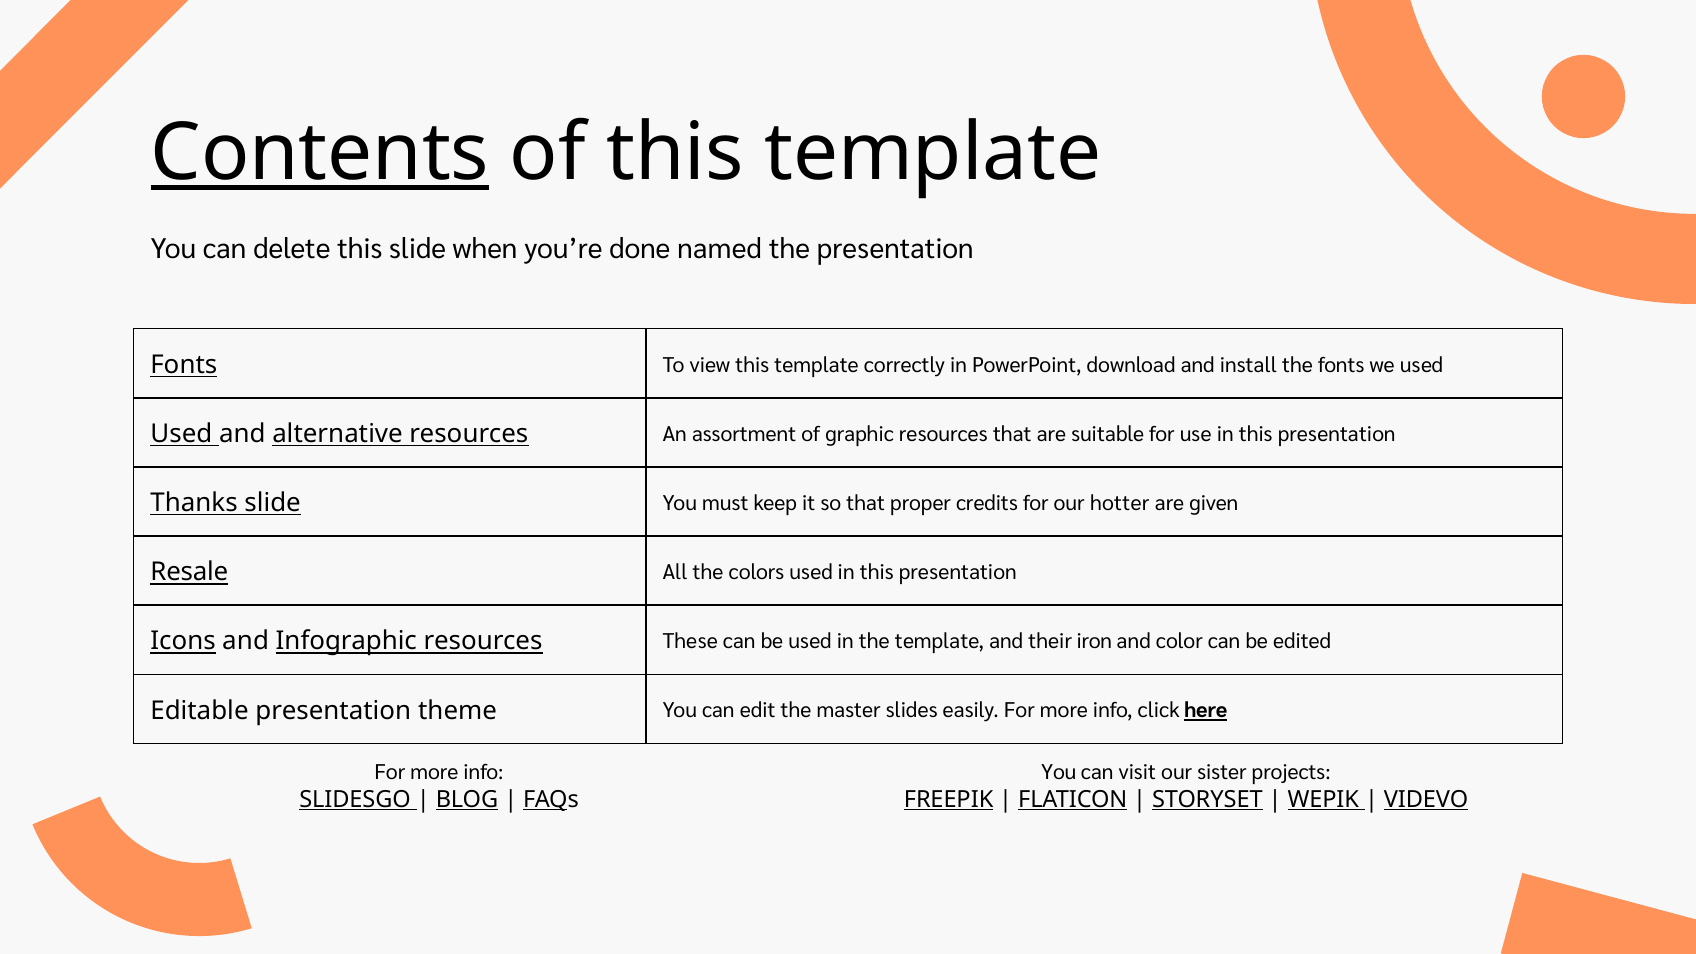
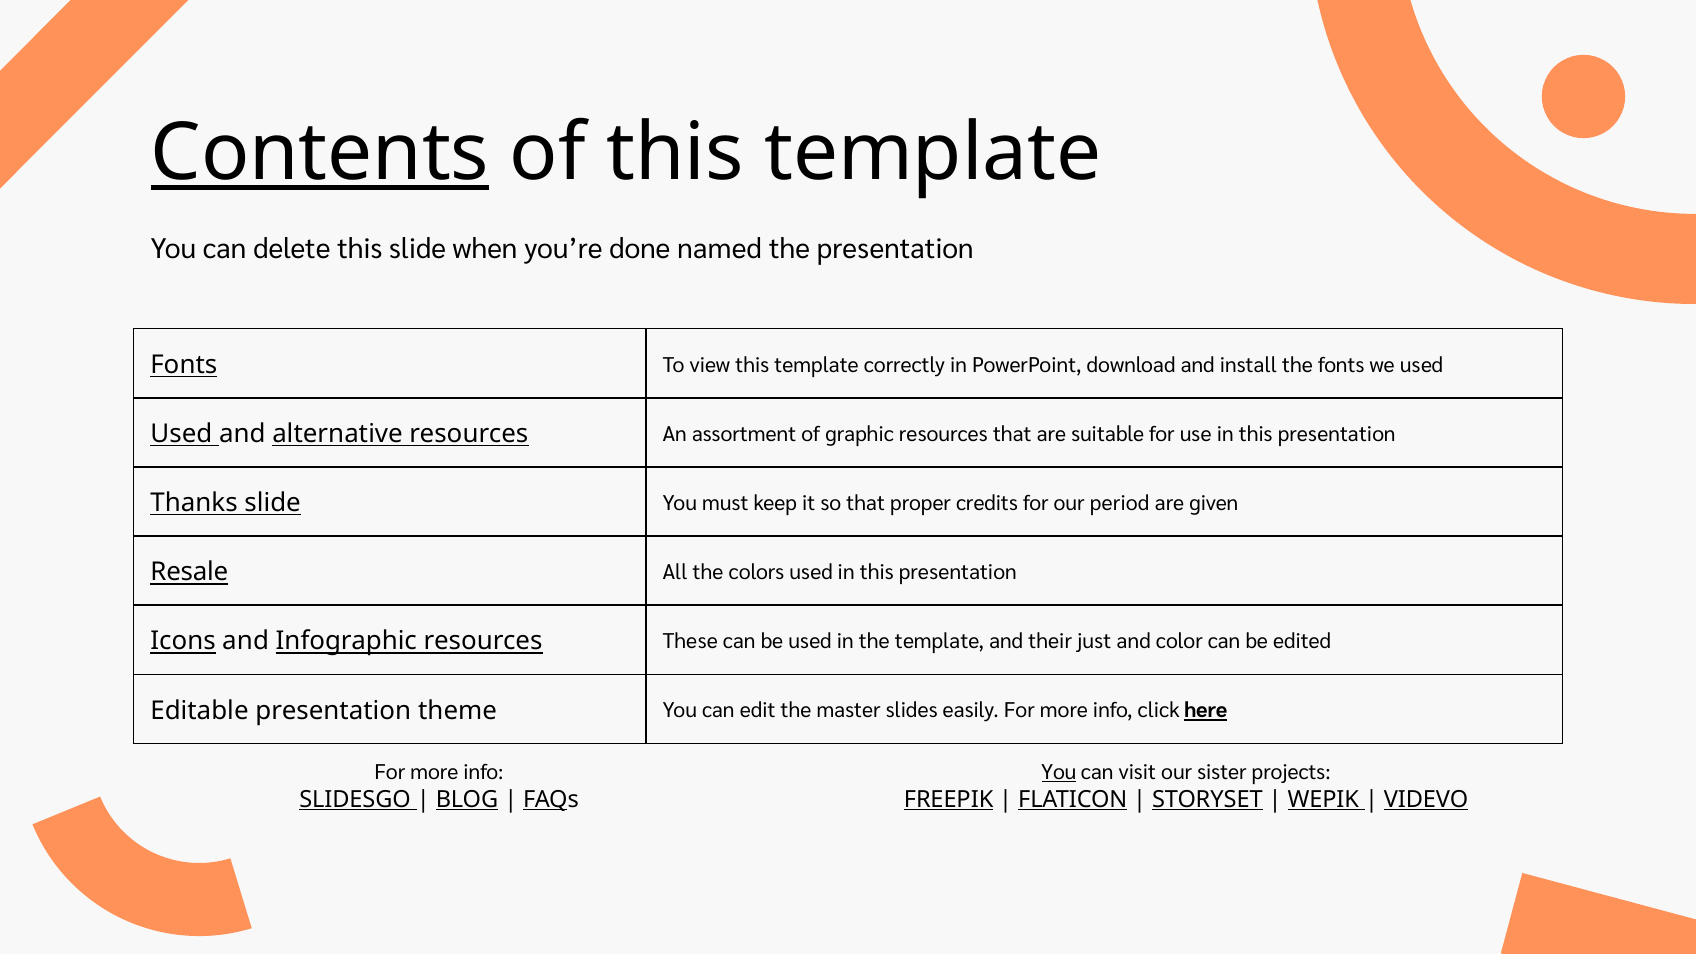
hotter: hotter -> period
iron: iron -> just
You at (1059, 772) underline: none -> present
